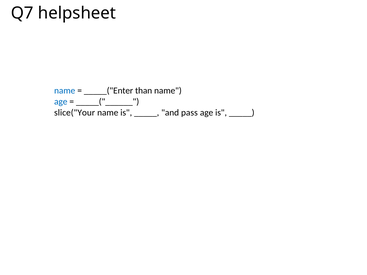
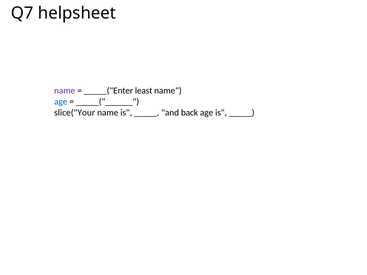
name at (65, 91) colour: blue -> purple
than: than -> least
pass: pass -> back
